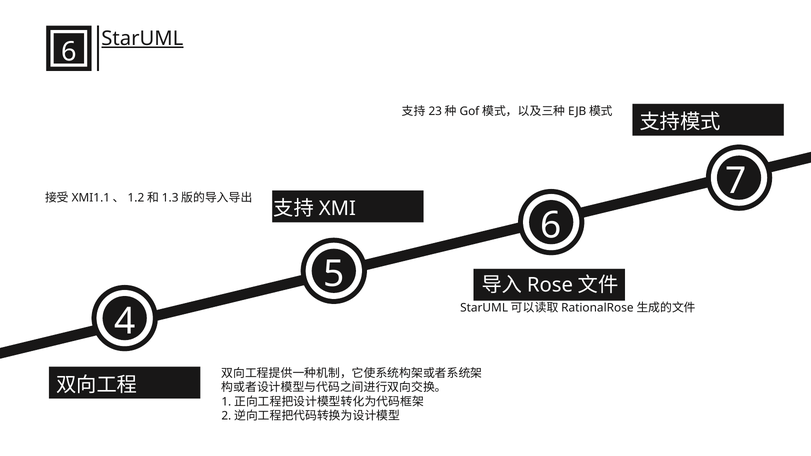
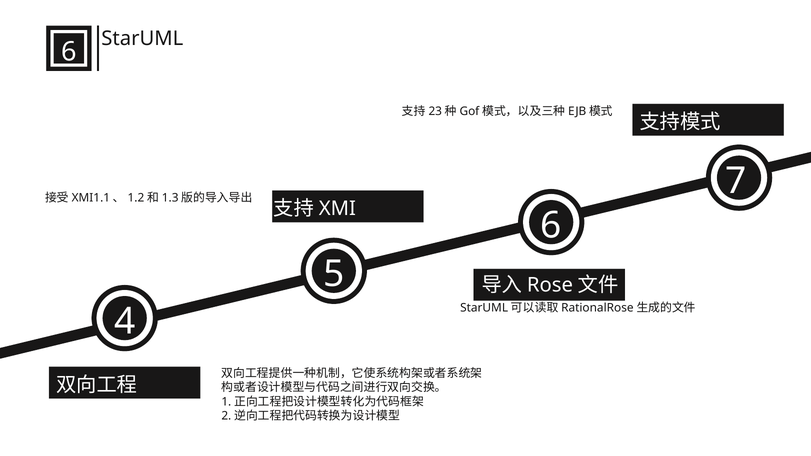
StarUML underline: present -> none
